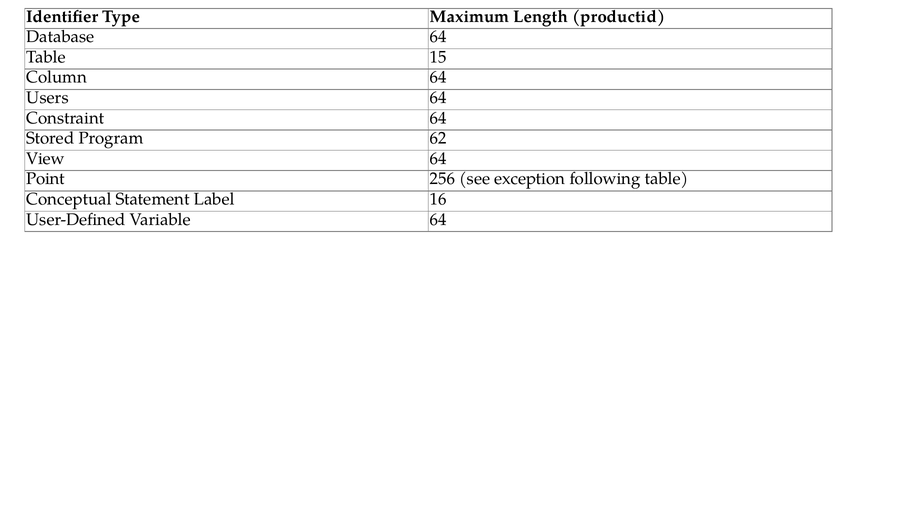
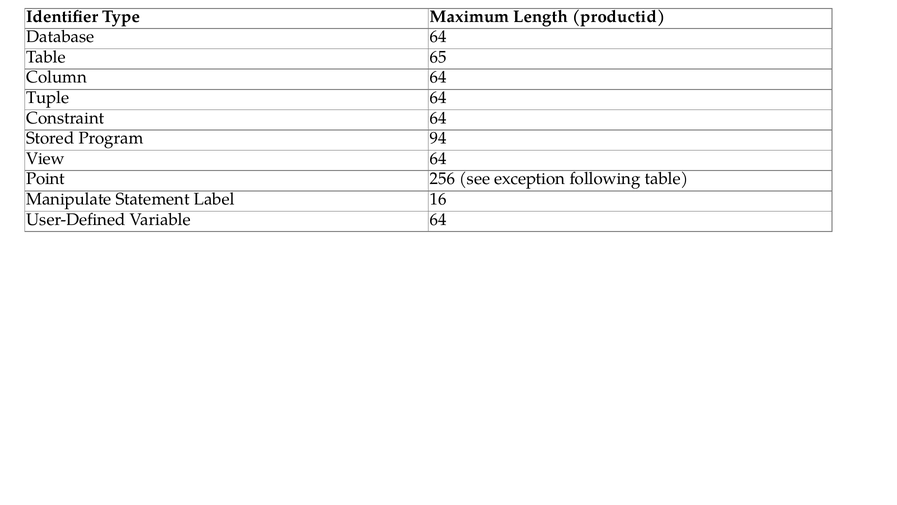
15: 15 -> 65
Users: Users -> Tuple
62: 62 -> 94
Conceptual: Conceptual -> Manipulate
